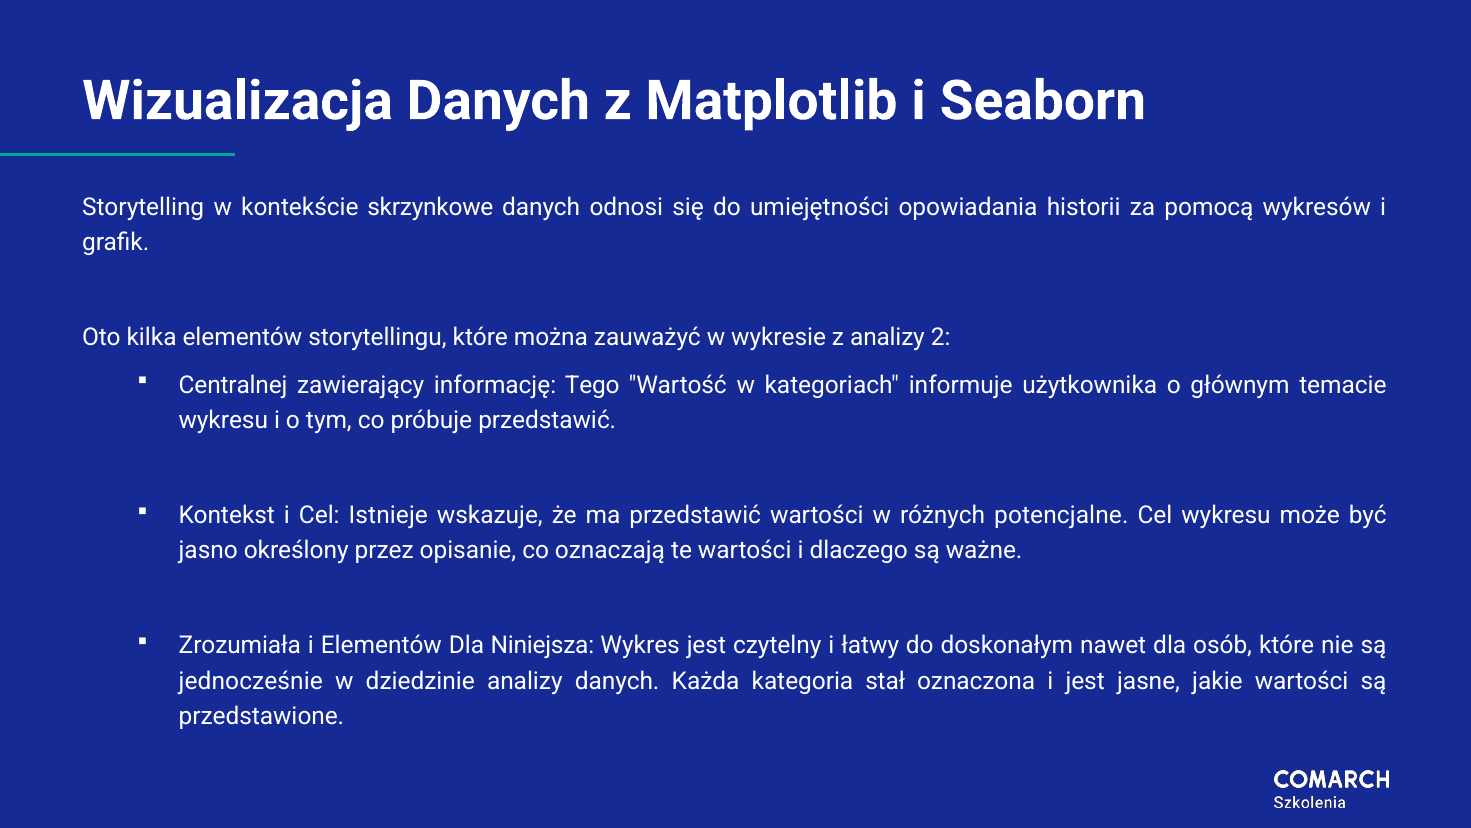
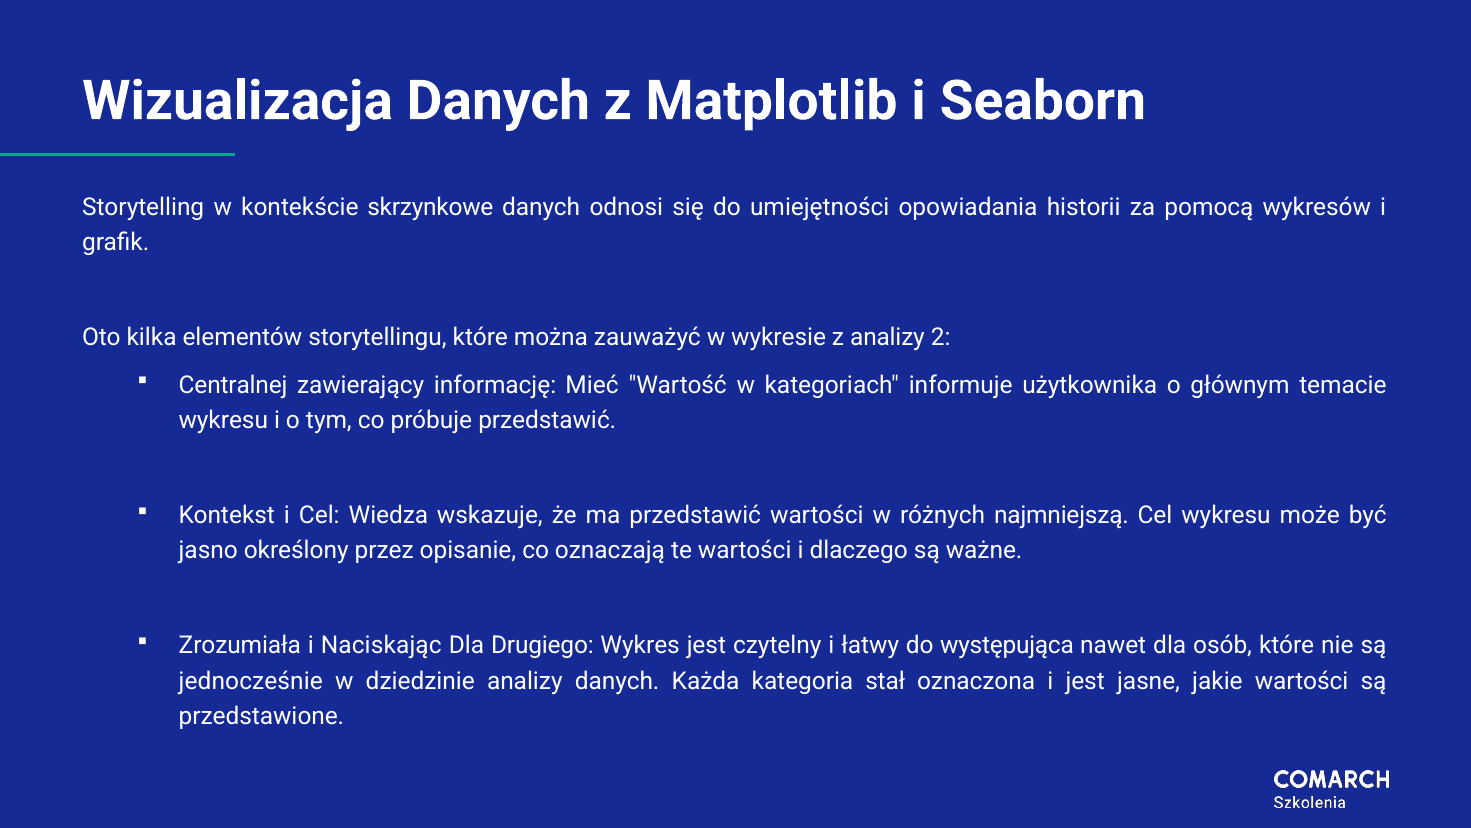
Tego: Tego -> Mieć
Istnieje: Istnieje -> Wiedza
potencjalne: potencjalne -> najmniejszą
i Elementów: Elementów -> Naciskając
Niniejsza: Niniejsza -> Drugiego
doskonałym: doskonałym -> występująca
